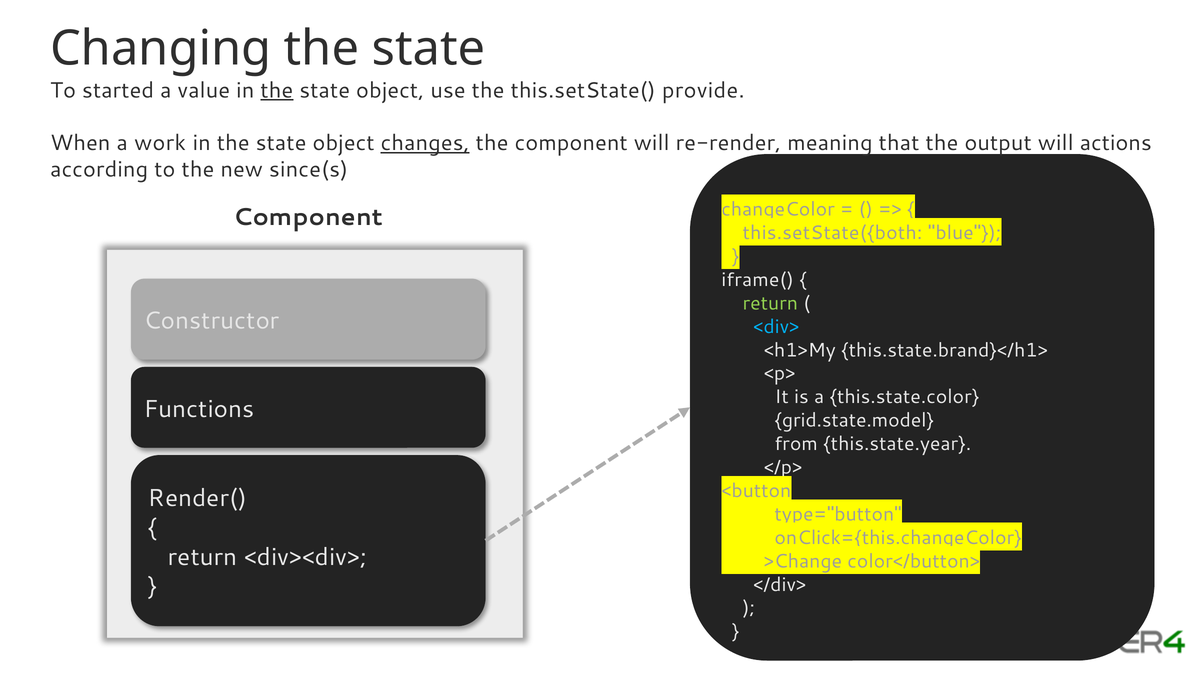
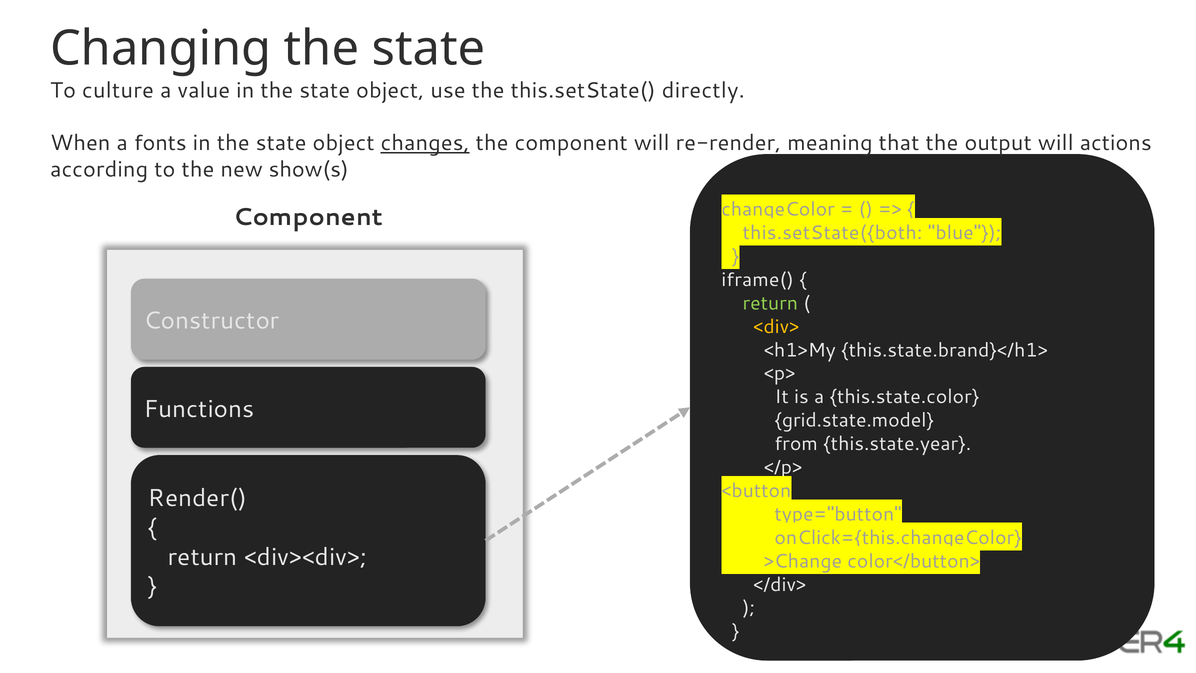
started: started -> culture
the at (277, 90) underline: present -> none
provide: provide -> directly
work: work -> fonts
since(s: since(s -> show(s
<div> colour: light blue -> yellow
